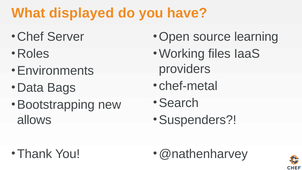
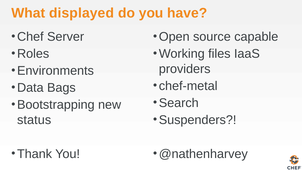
learning: learning -> capable
allows: allows -> status
